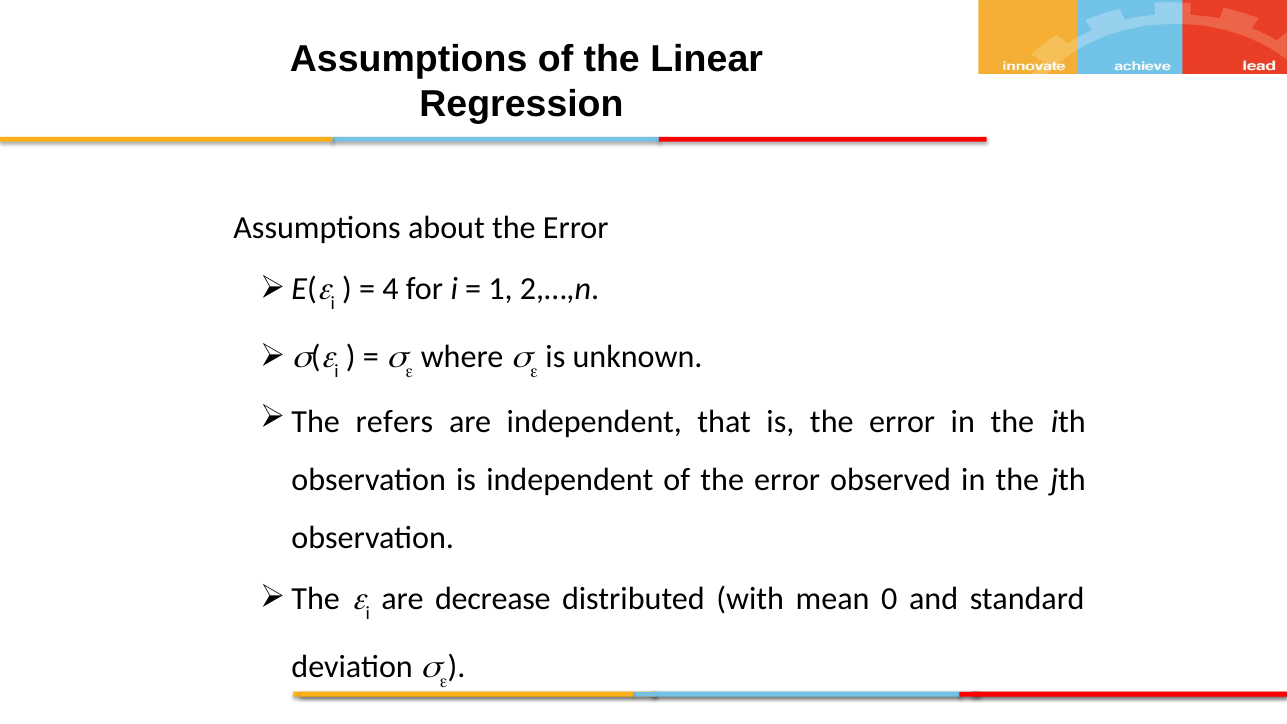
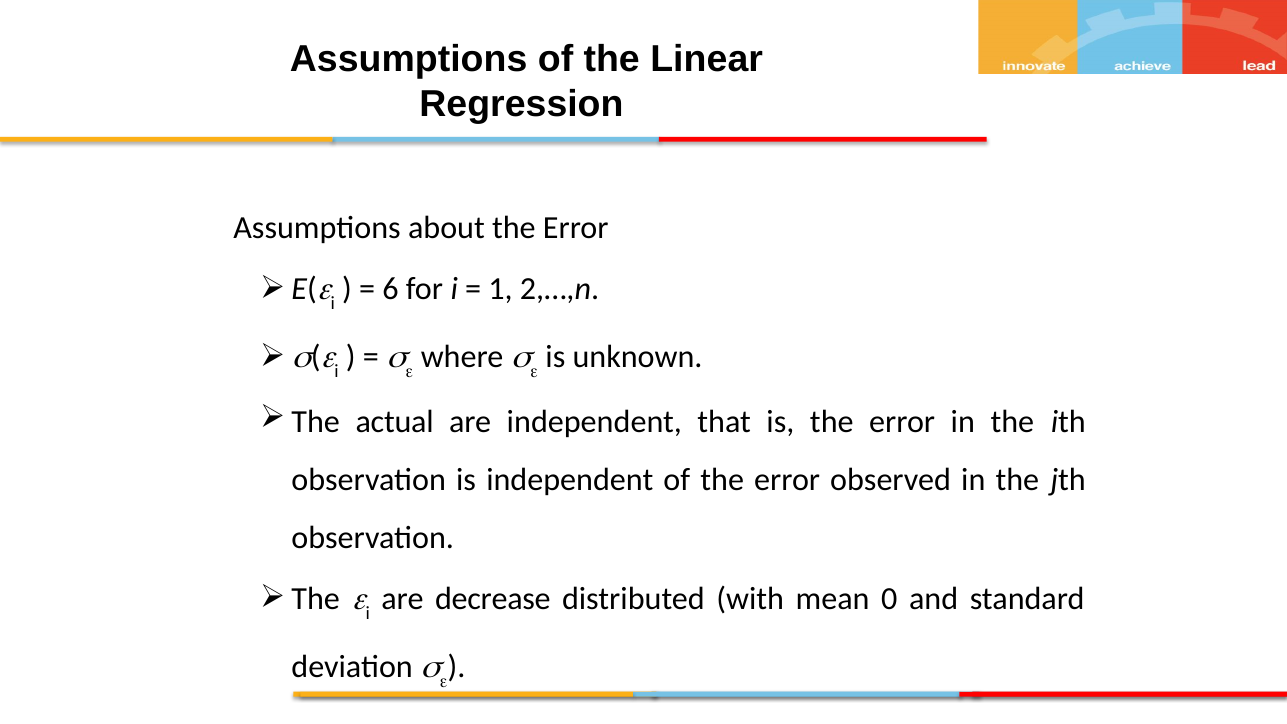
4: 4 -> 6
refers: refers -> actual
